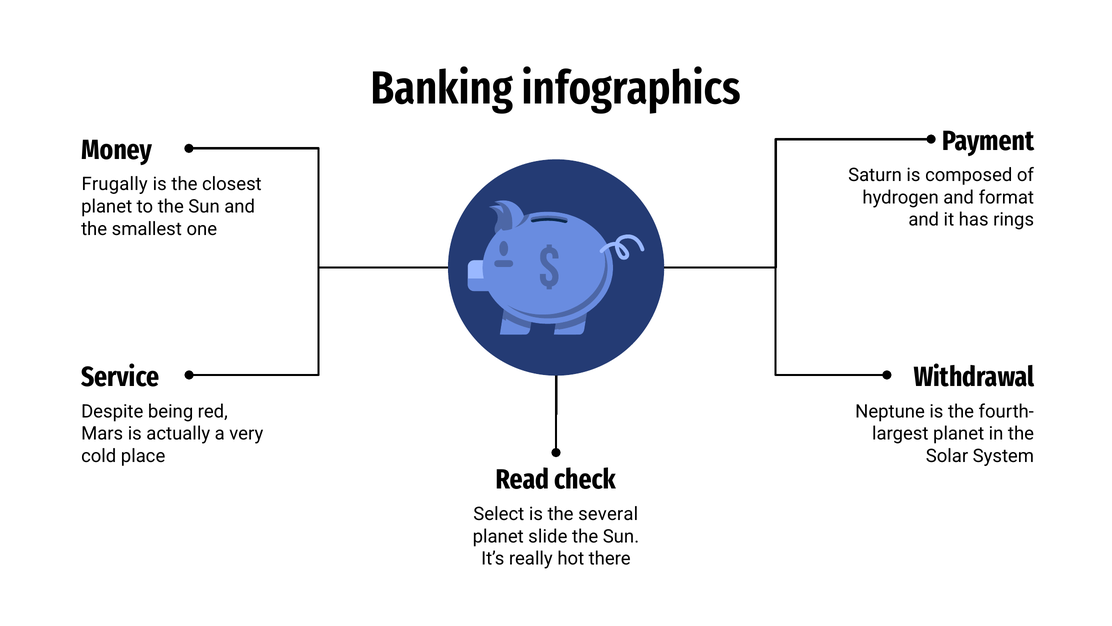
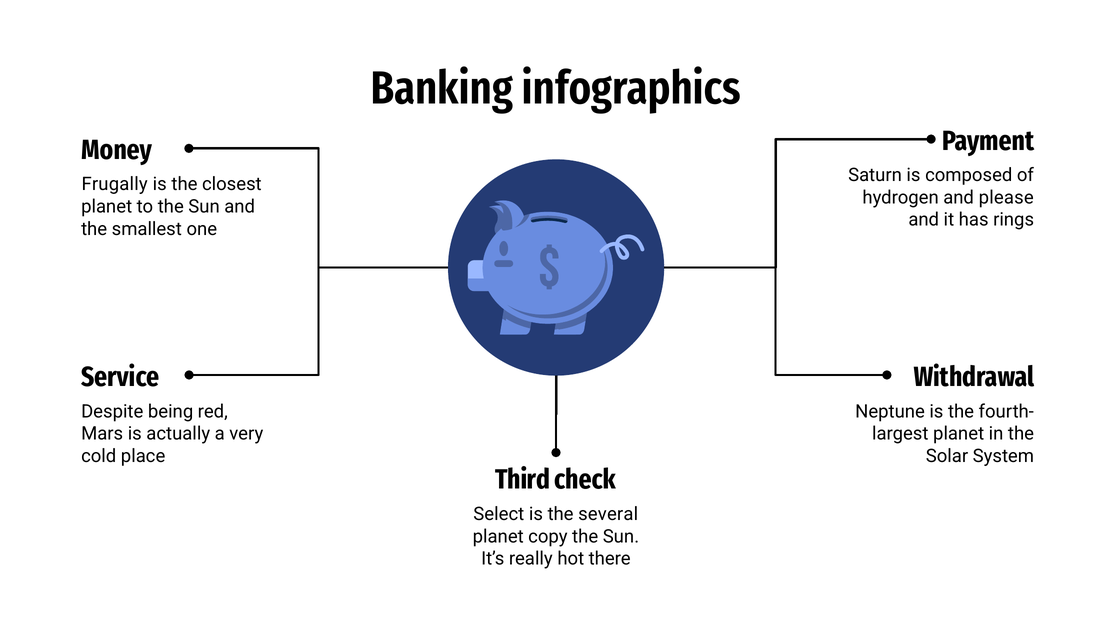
format: format -> please
Read: Read -> Third
slide: slide -> copy
